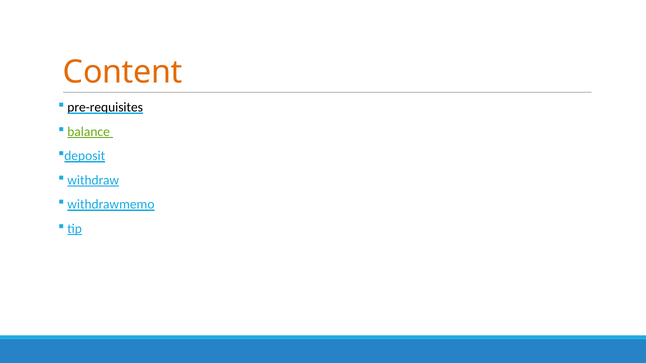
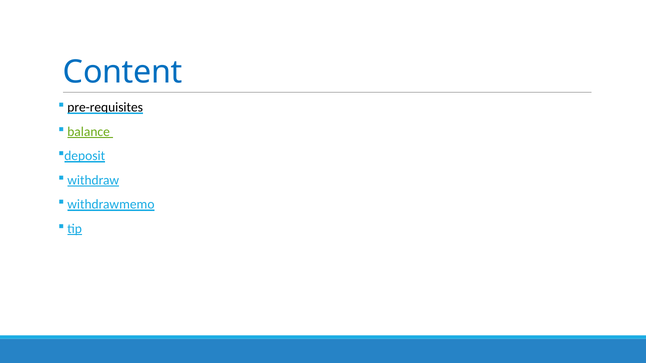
Content colour: orange -> blue
